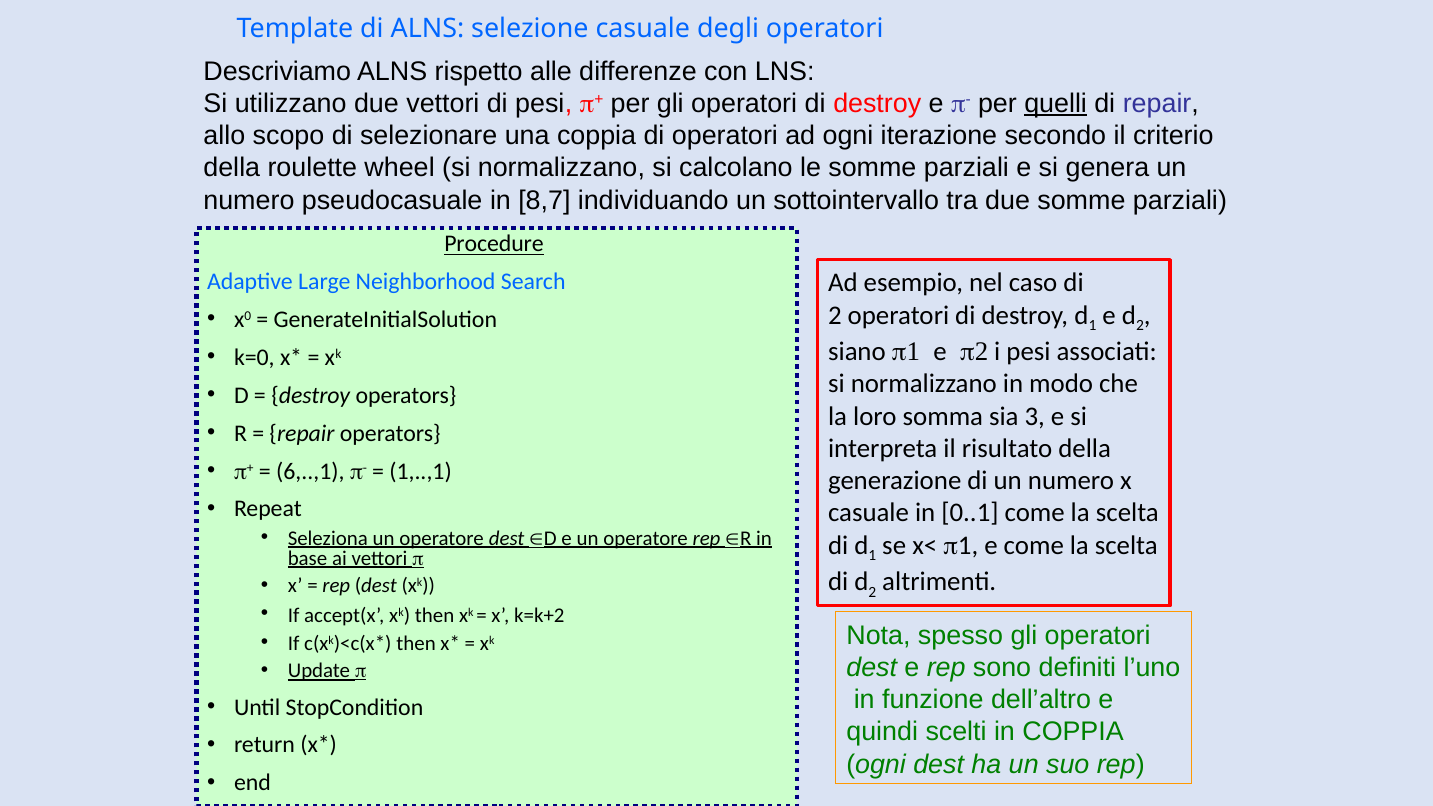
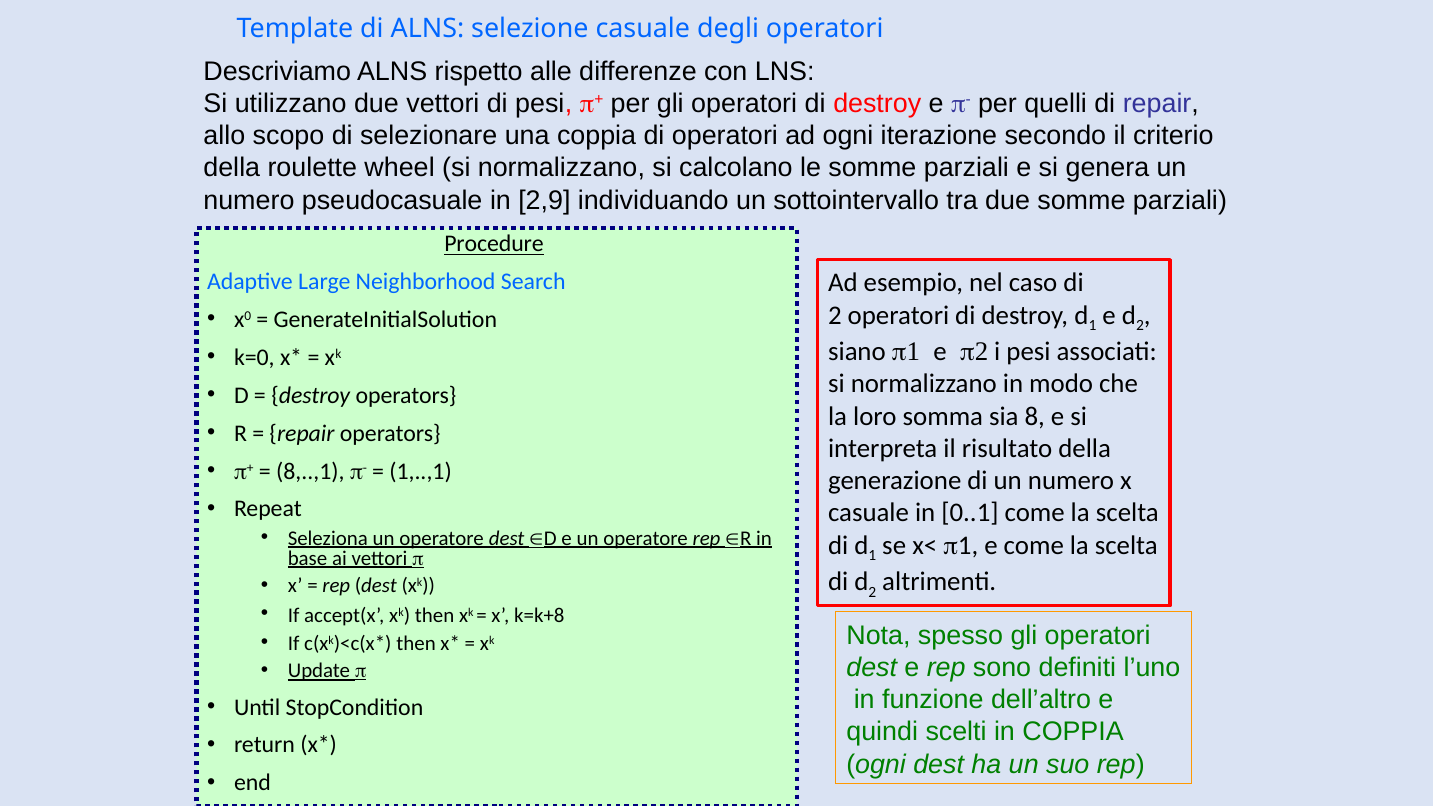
quelli underline: present -> none
8,7: 8,7 -> 2,9
3: 3 -> 8
6,..,1: 6,..,1 -> 8,..,1
k=k+2: k=k+2 -> k=k+8
